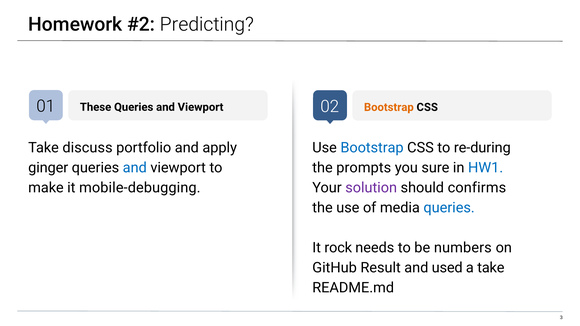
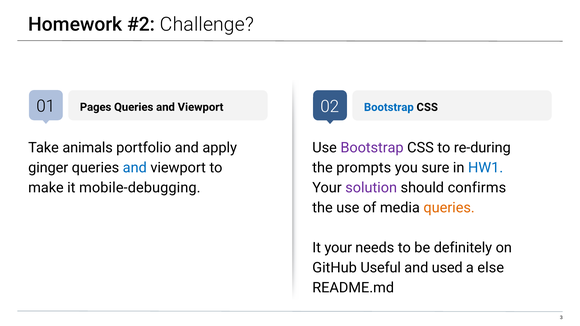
Predicting: Predicting -> Challenge
These: These -> Pages
Bootstrap at (389, 107) colour: orange -> blue
discuss: discuss -> animals
Bootstrap at (372, 148) colour: blue -> purple
queries at (449, 208) colour: blue -> orange
It rock: rock -> your
numbers: numbers -> definitely
Result: Result -> Useful
a take: take -> else
